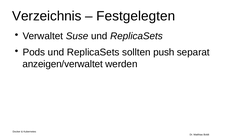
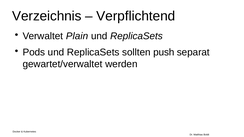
Festgelegten: Festgelegten -> Verpflichtend
Suse: Suse -> Plain
anzeigen/verwaltet: anzeigen/verwaltet -> gewartet/verwaltet
